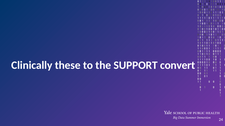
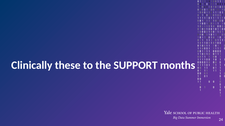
convert: convert -> months
